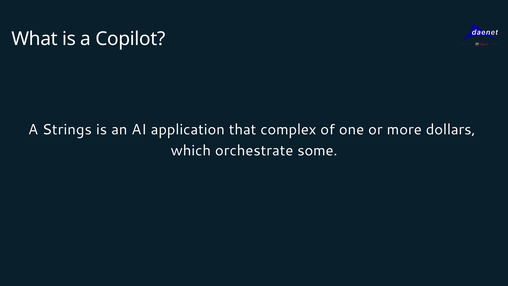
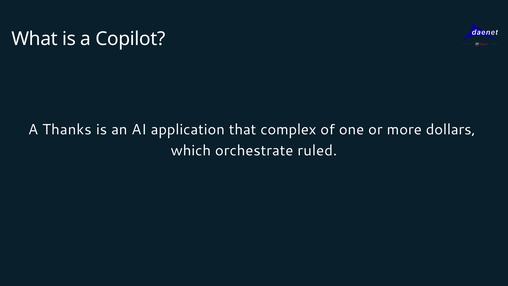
Strings: Strings -> Thanks
some: some -> ruled
